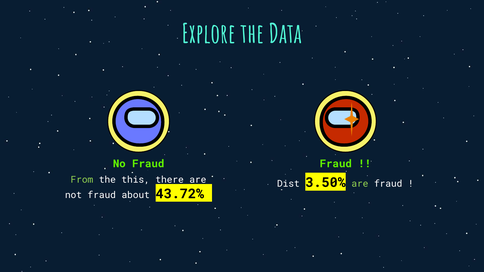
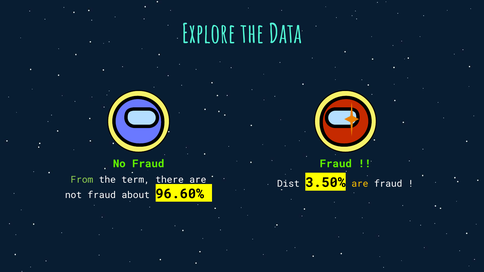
this: this -> term
are at (360, 184) colour: light green -> yellow
43.72%: 43.72% -> 96.60%
